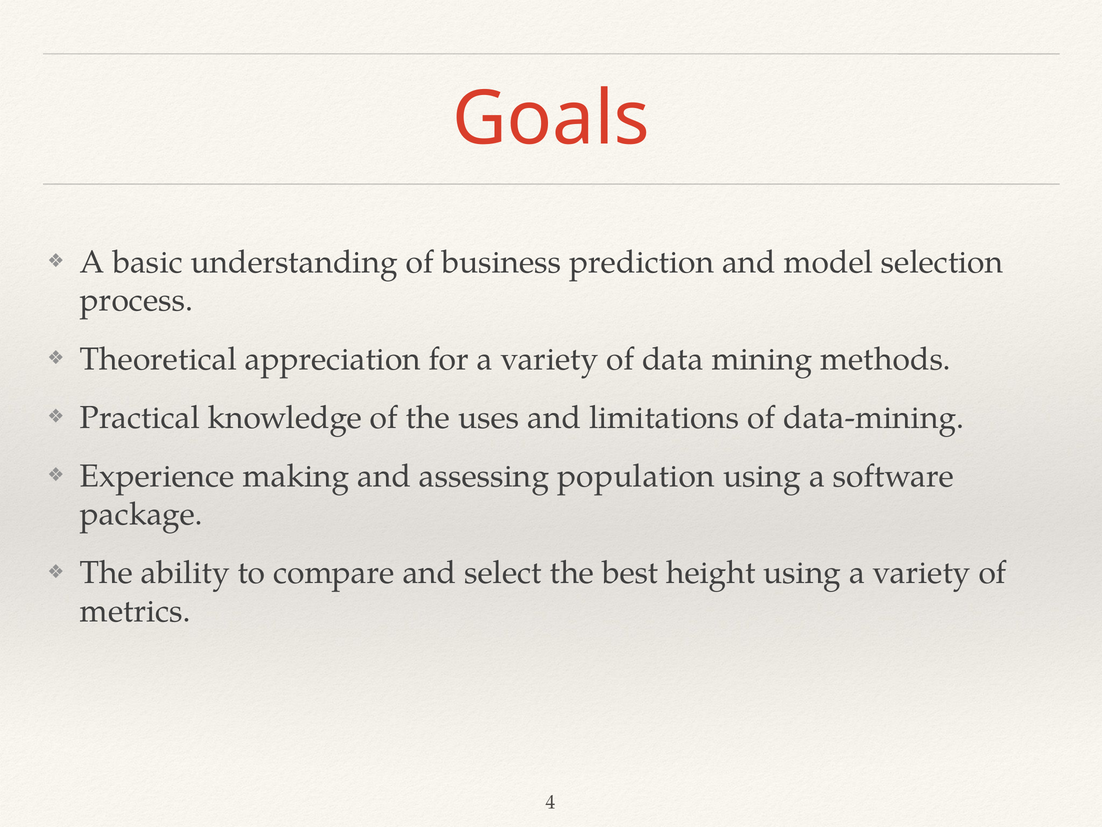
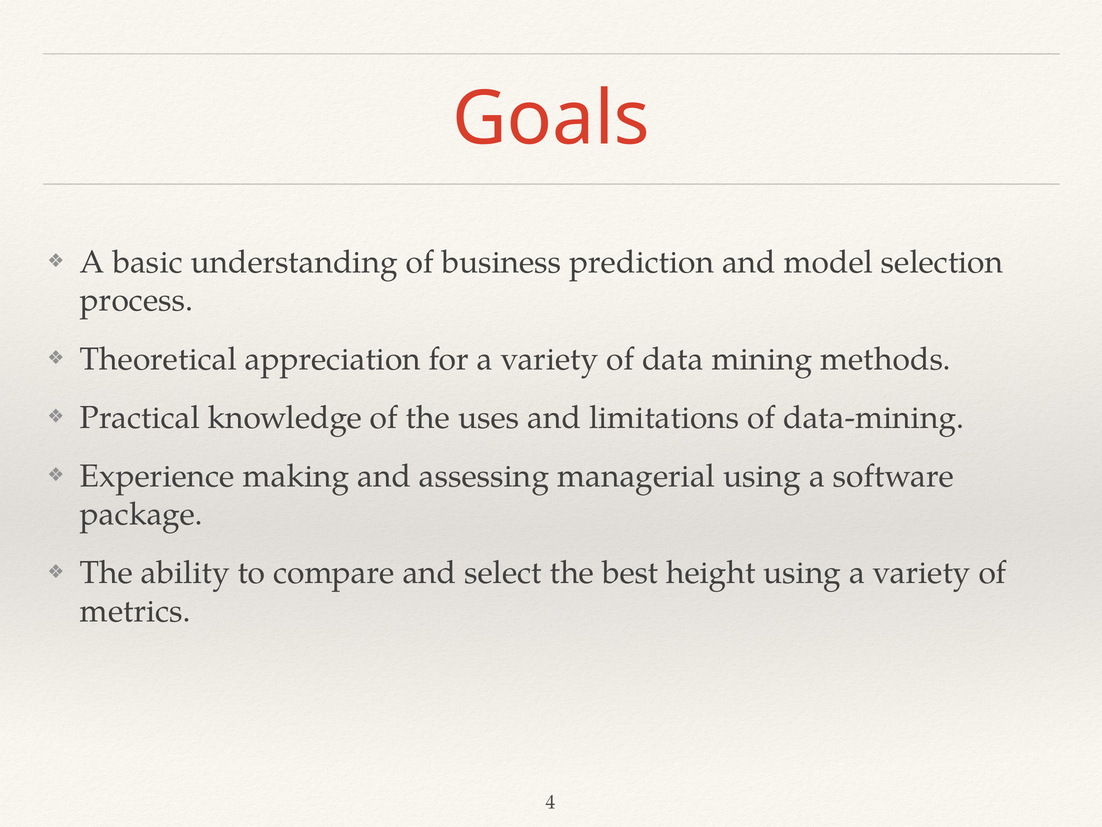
population: population -> managerial
